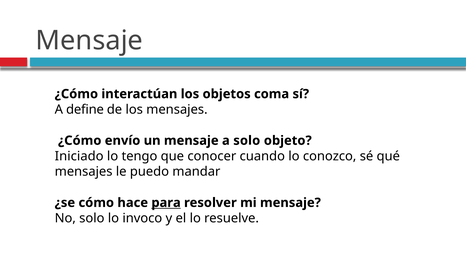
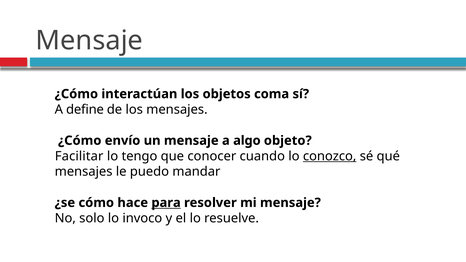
a solo: solo -> algo
Iniciado: Iniciado -> Facilitar
conozco underline: none -> present
